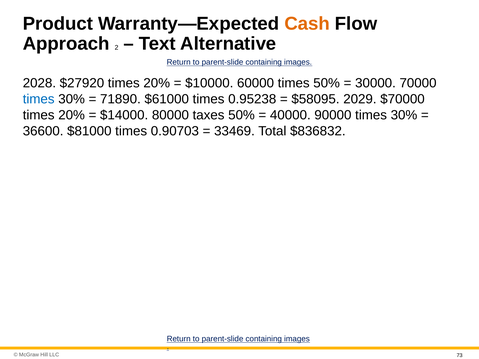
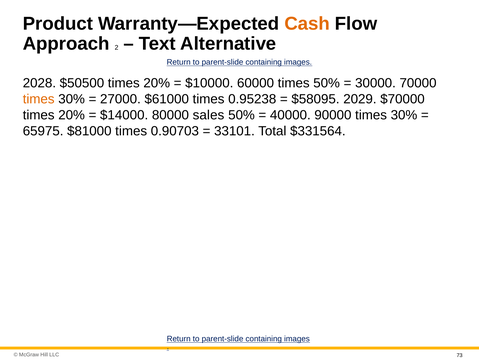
$27920: $27920 -> $50500
times at (39, 99) colour: blue -> orange
71890: 71890 -> 27000
taxes: taxes -> sales
36600: 36600 -> 65975
33469: 33469 -> 33101
$836832: $836832 -> $331564
